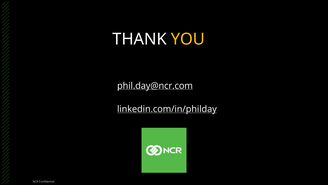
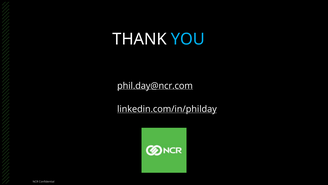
YOU colour: yellow -> light blue
